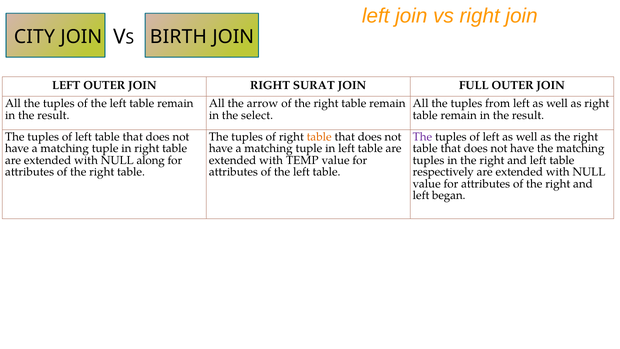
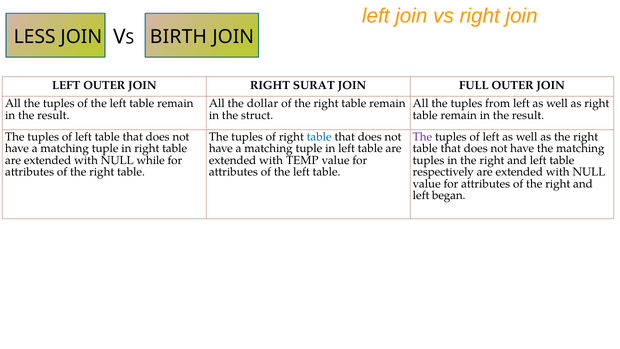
CITY: CITY -> LESS
arrow: arrow -> dollar
select: select -> struct
table at (319, 137) colour: orange -> blue
along: along -> while
